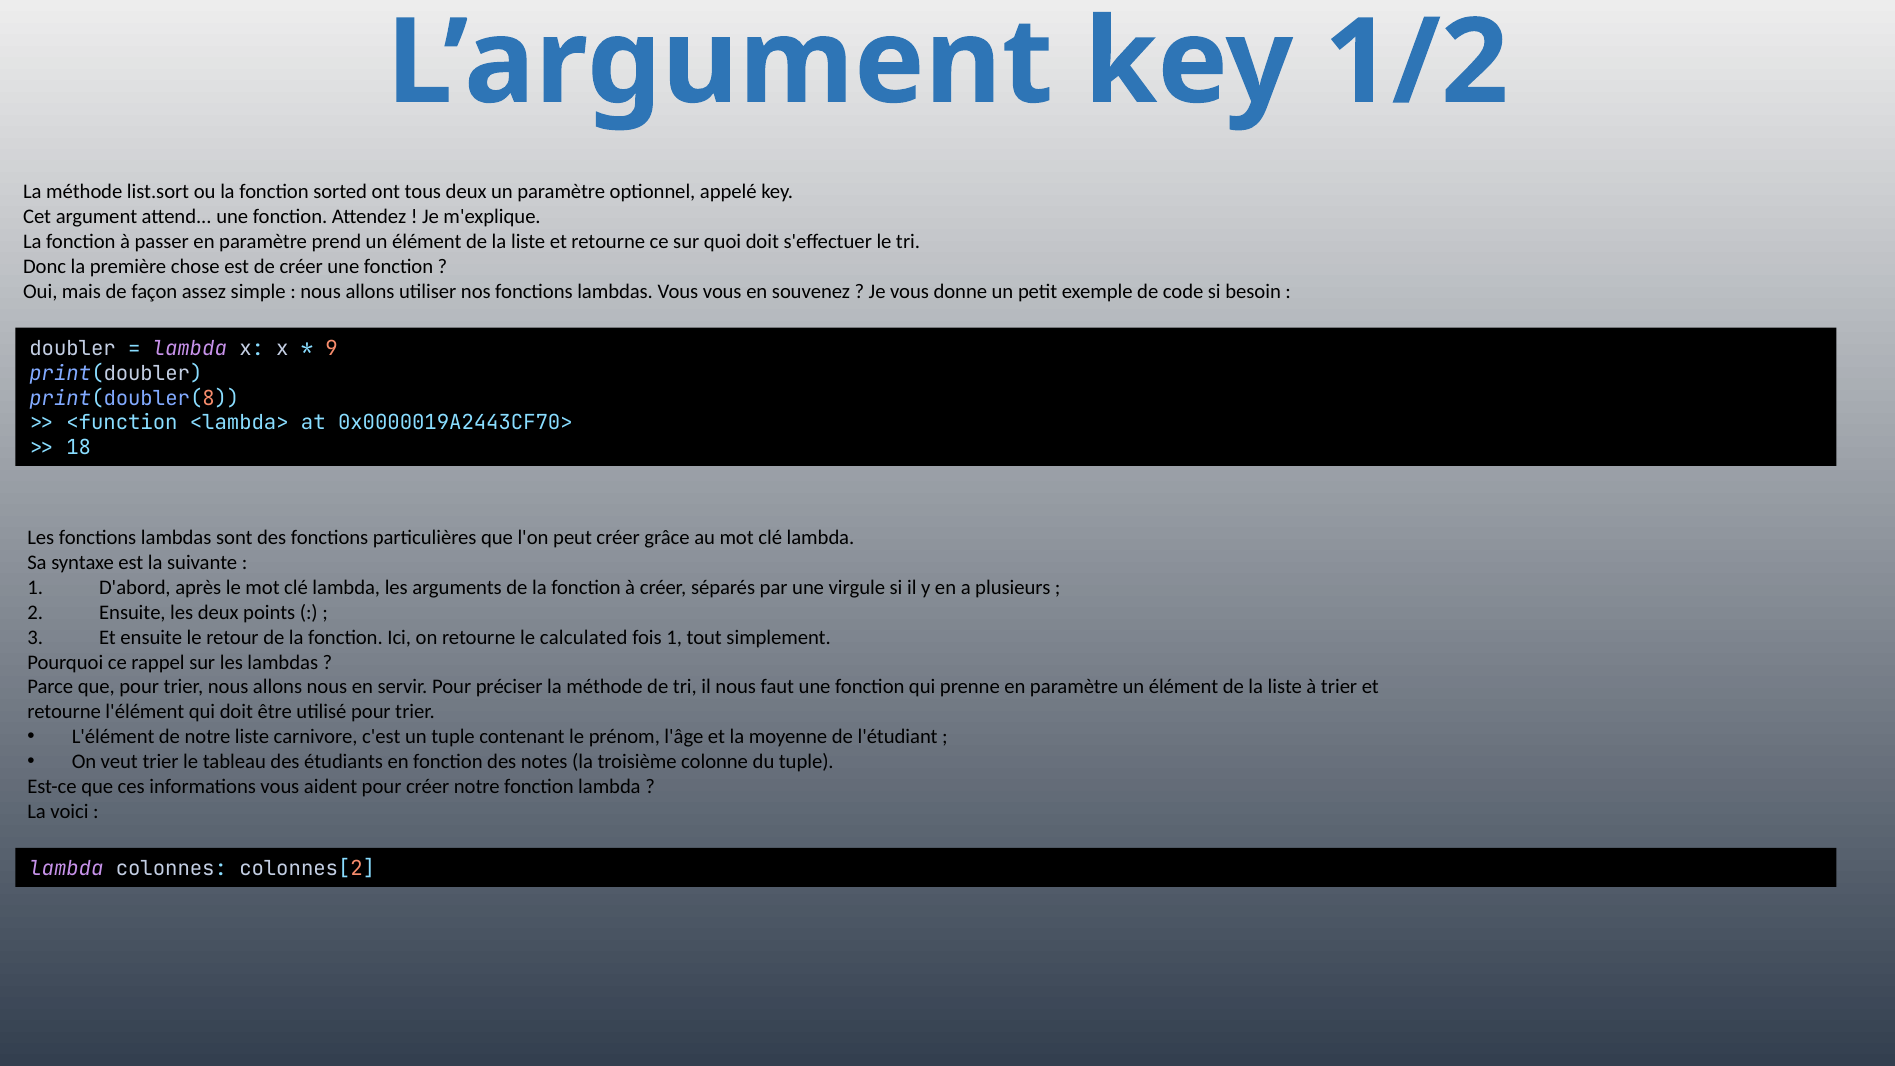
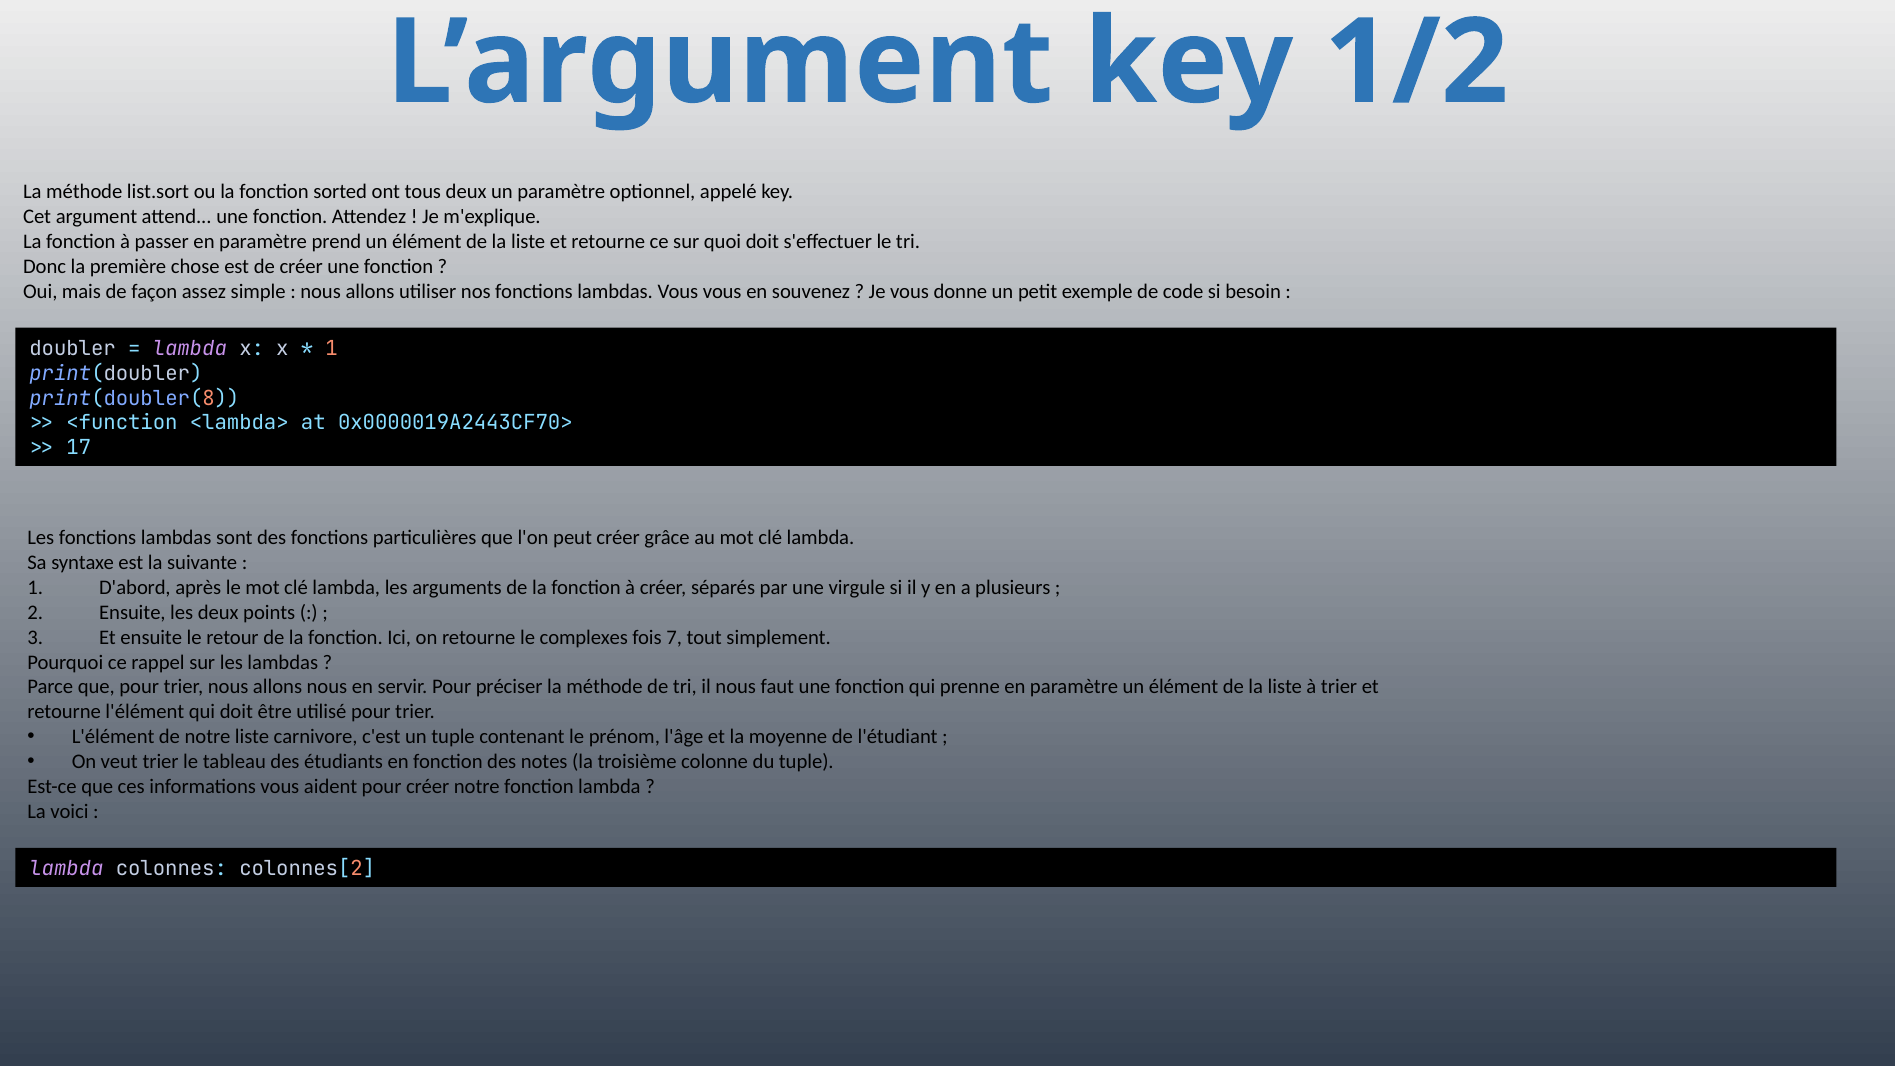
9 at (332, 348): 9 -> 1
18: 18 -> 17
calculated: calculated -> complexes
fois 1: 1 -> 7
